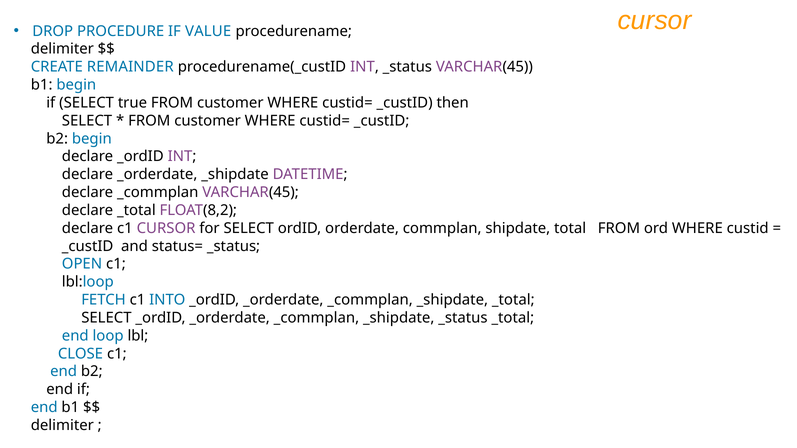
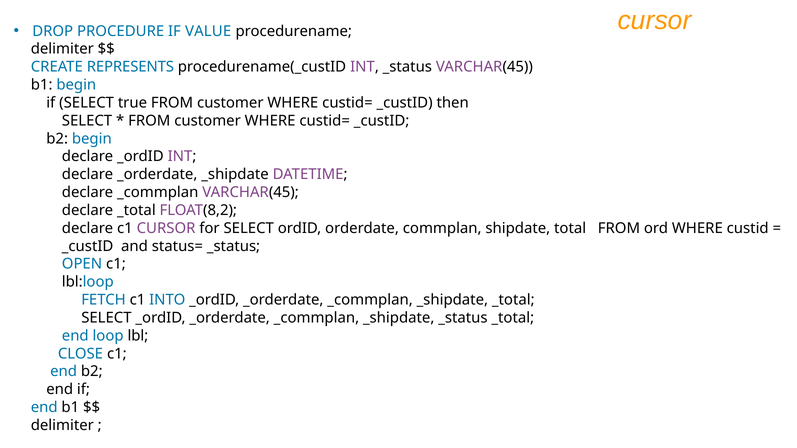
REMAINDER: REMAINDER -> REPRESENTS
